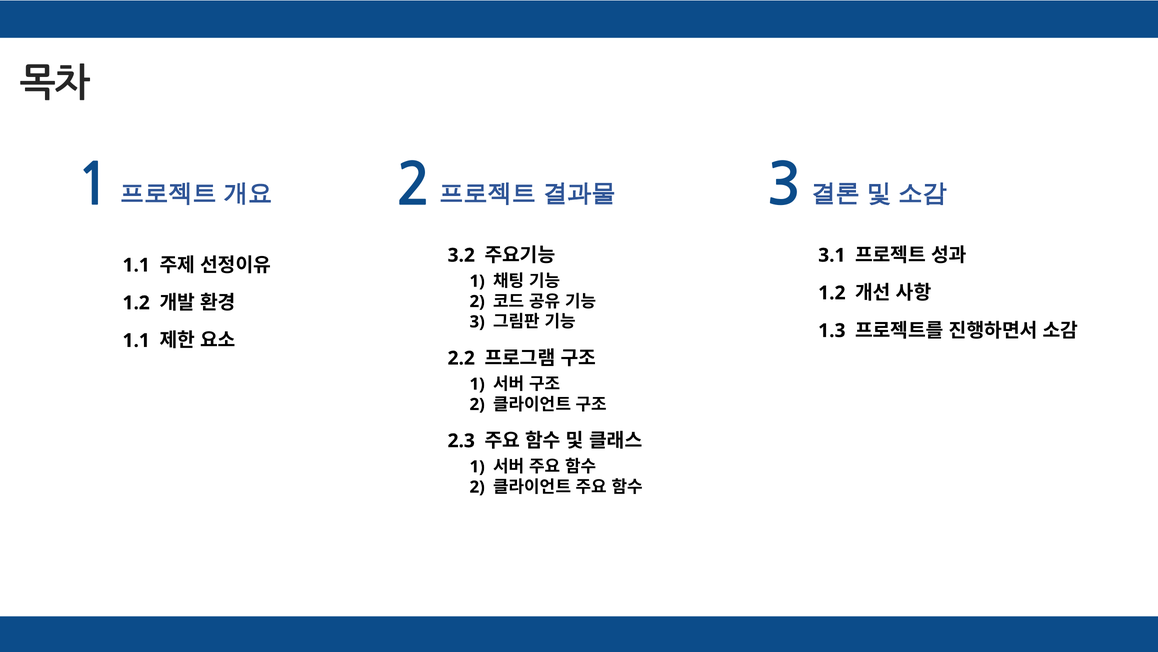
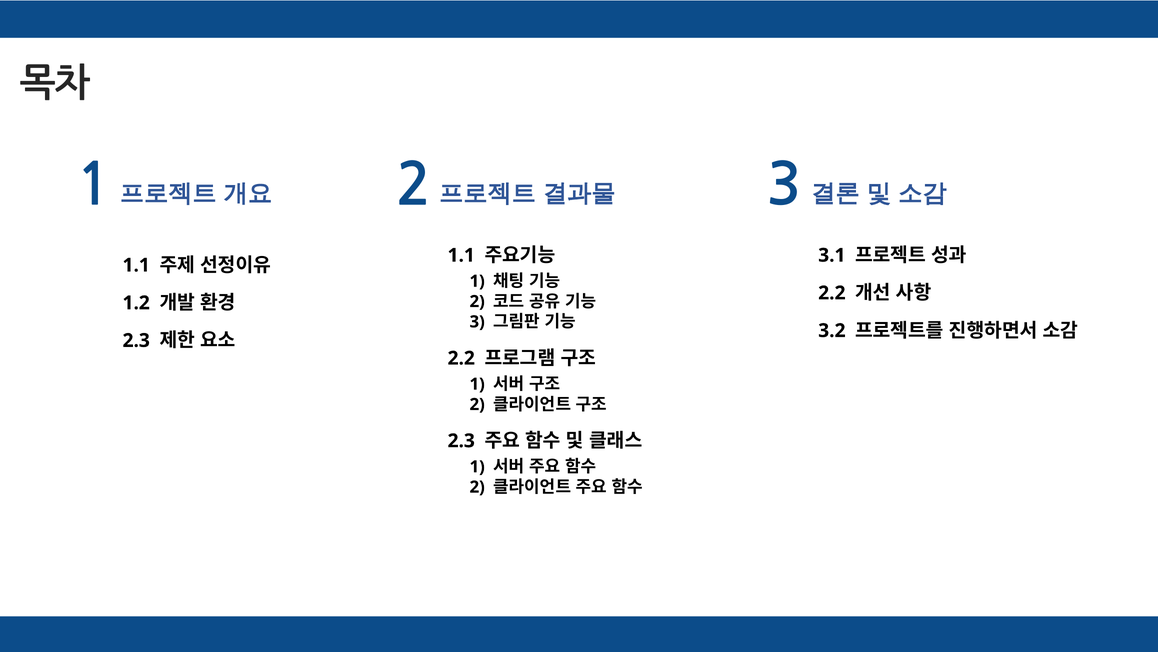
3.2 at (461, 255): 3.2 -> 1.1
1.2 at (832, 293): 1.2 -> 2.2
1.3: 1.3 -> 3.2
1.1 at (136, 340): 1.1 -> 2.3
